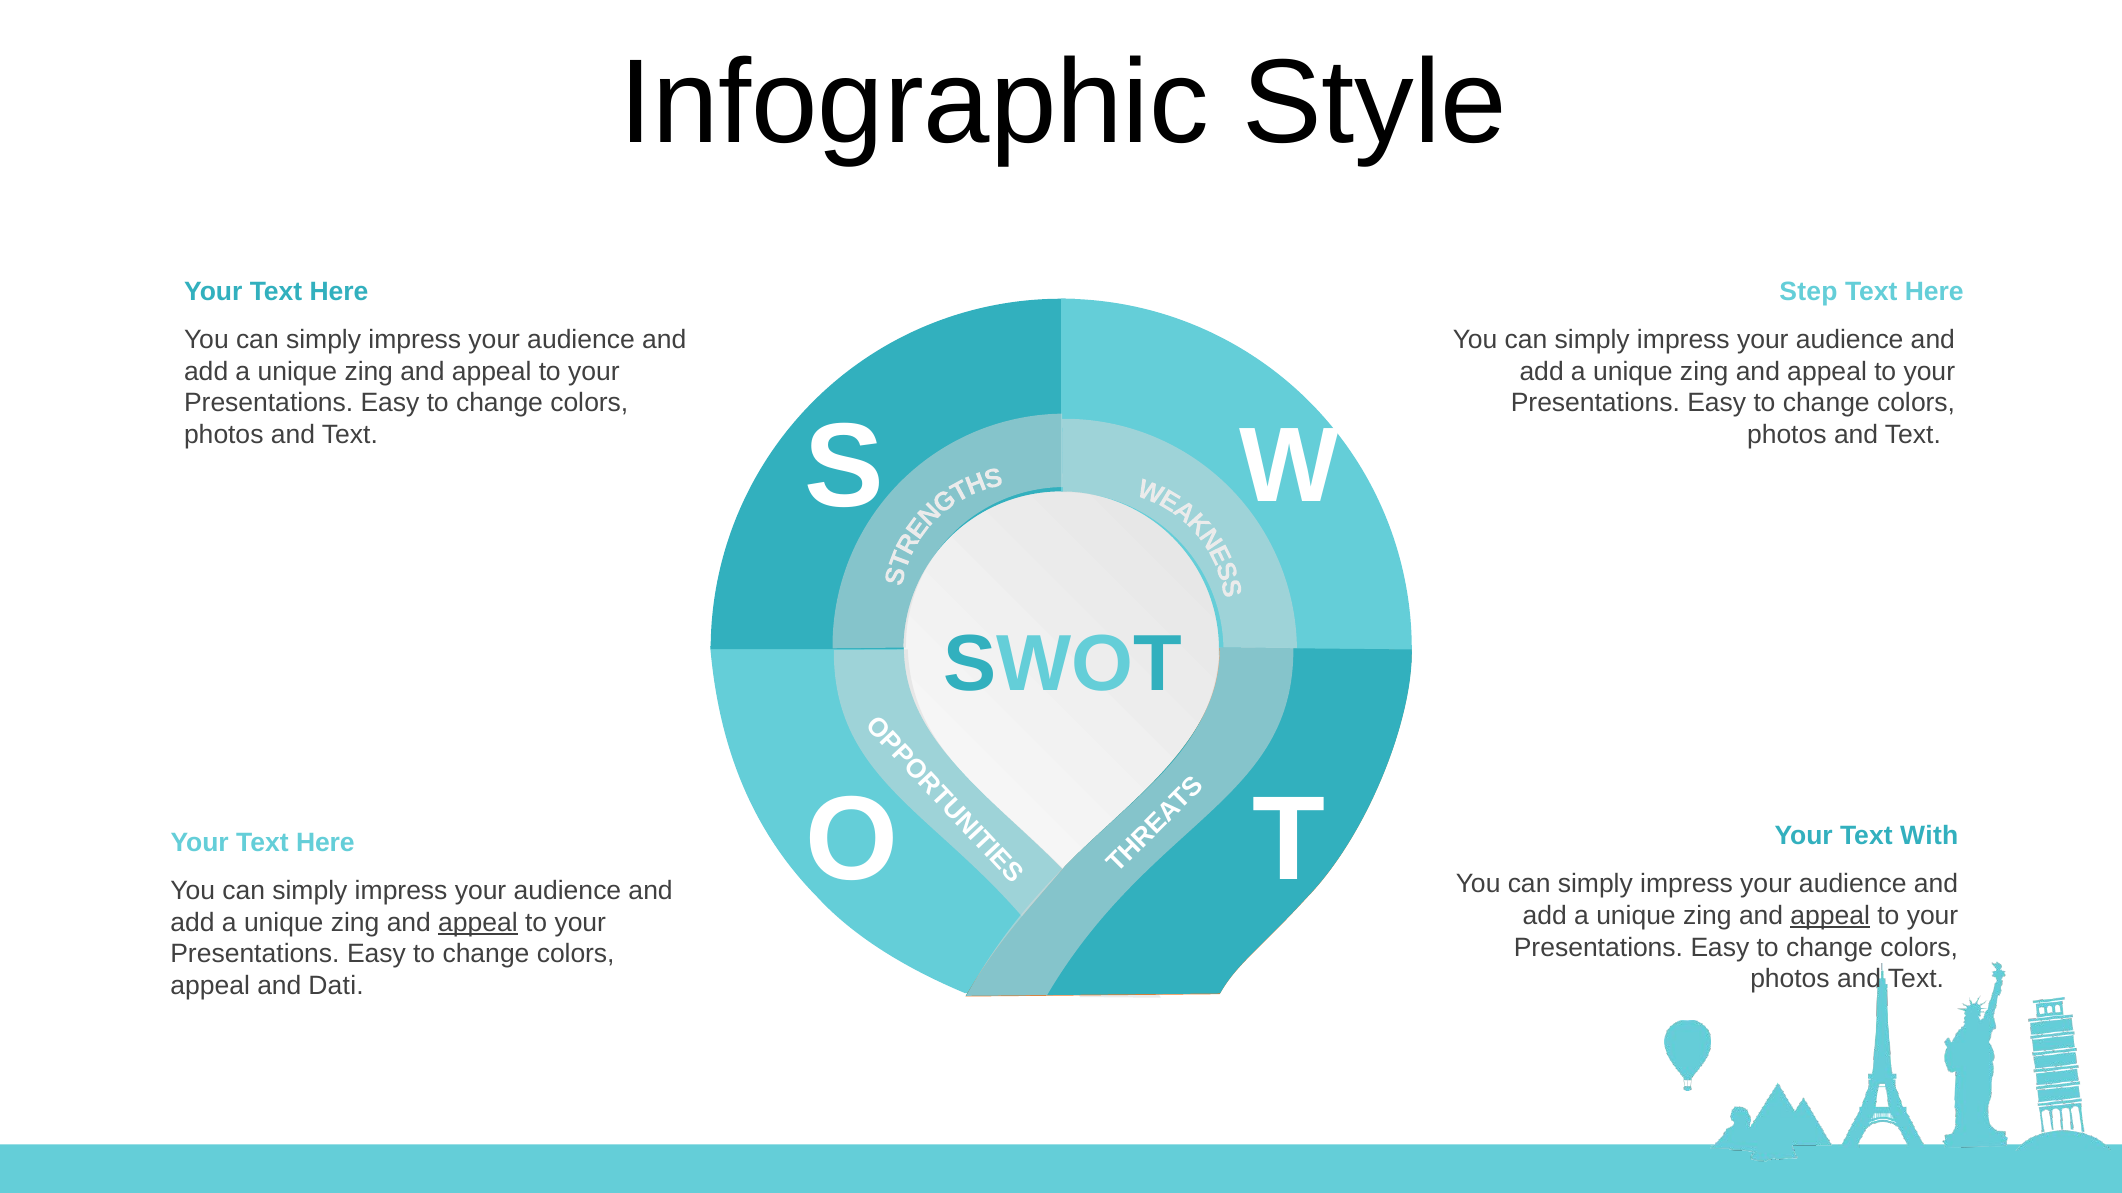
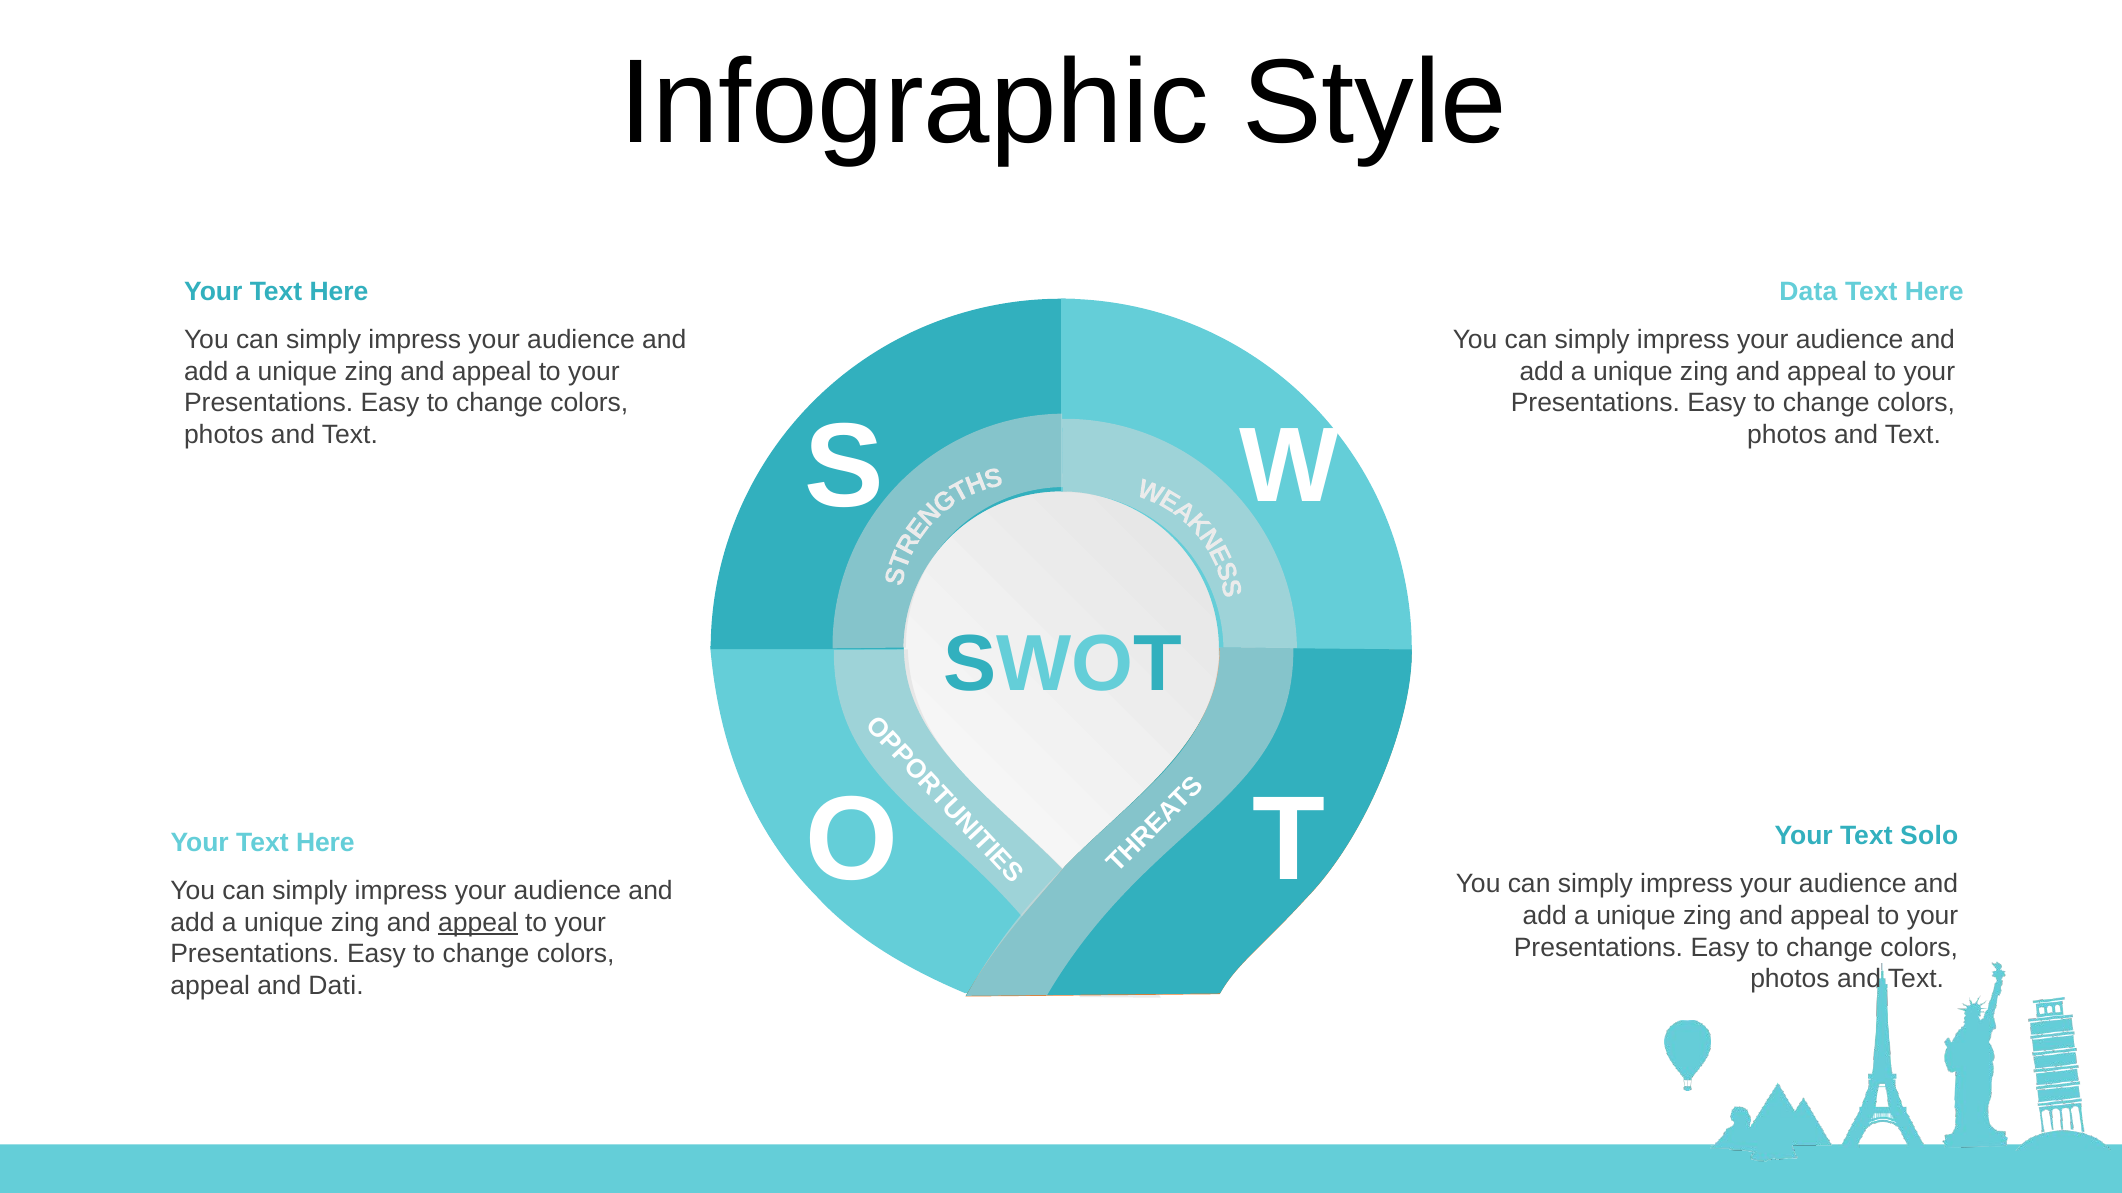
Step: Step -> Data
With: With -> Solo
appeal at (1830, 916) underline: present -> none
